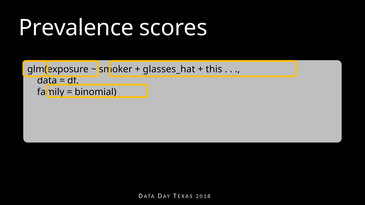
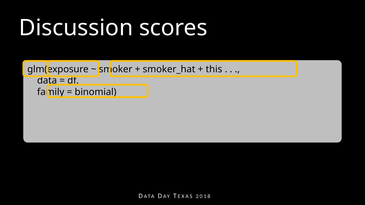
Prevalence: Prevalence -> Discussion
glasses_hat: glasses_hat -> smoker_hat
